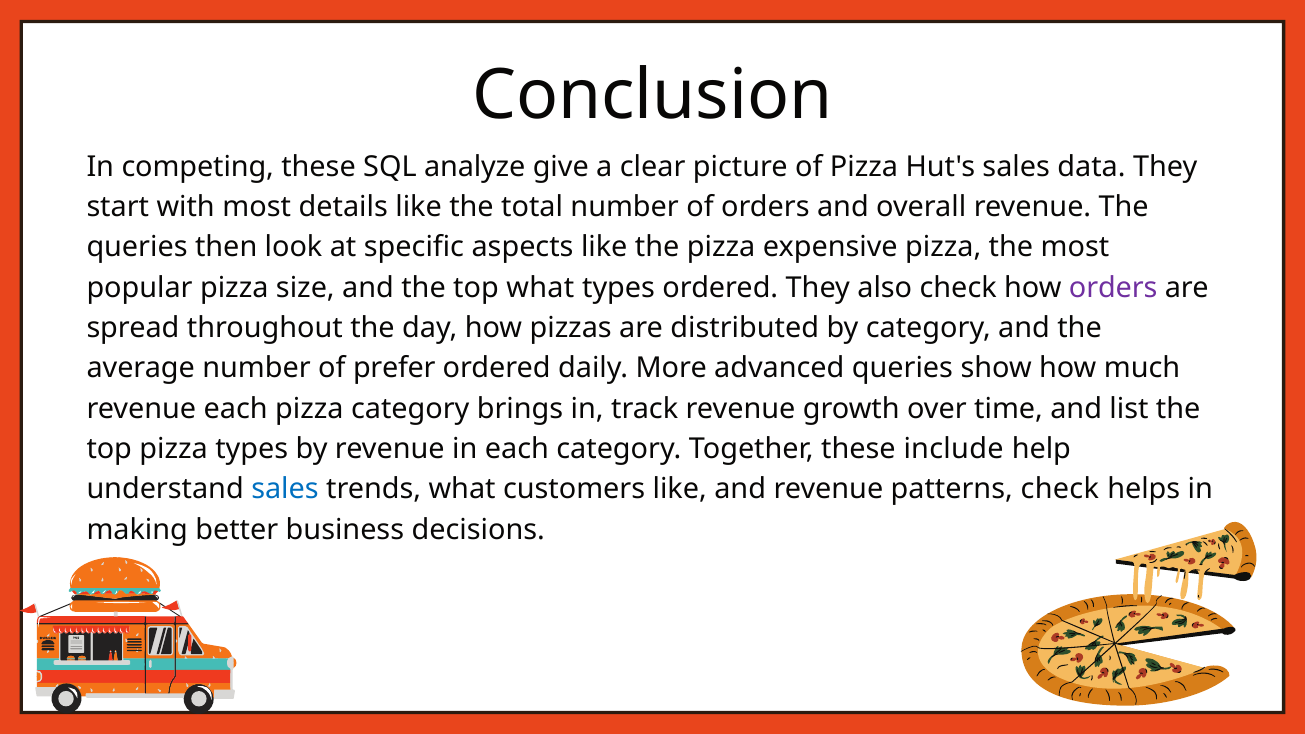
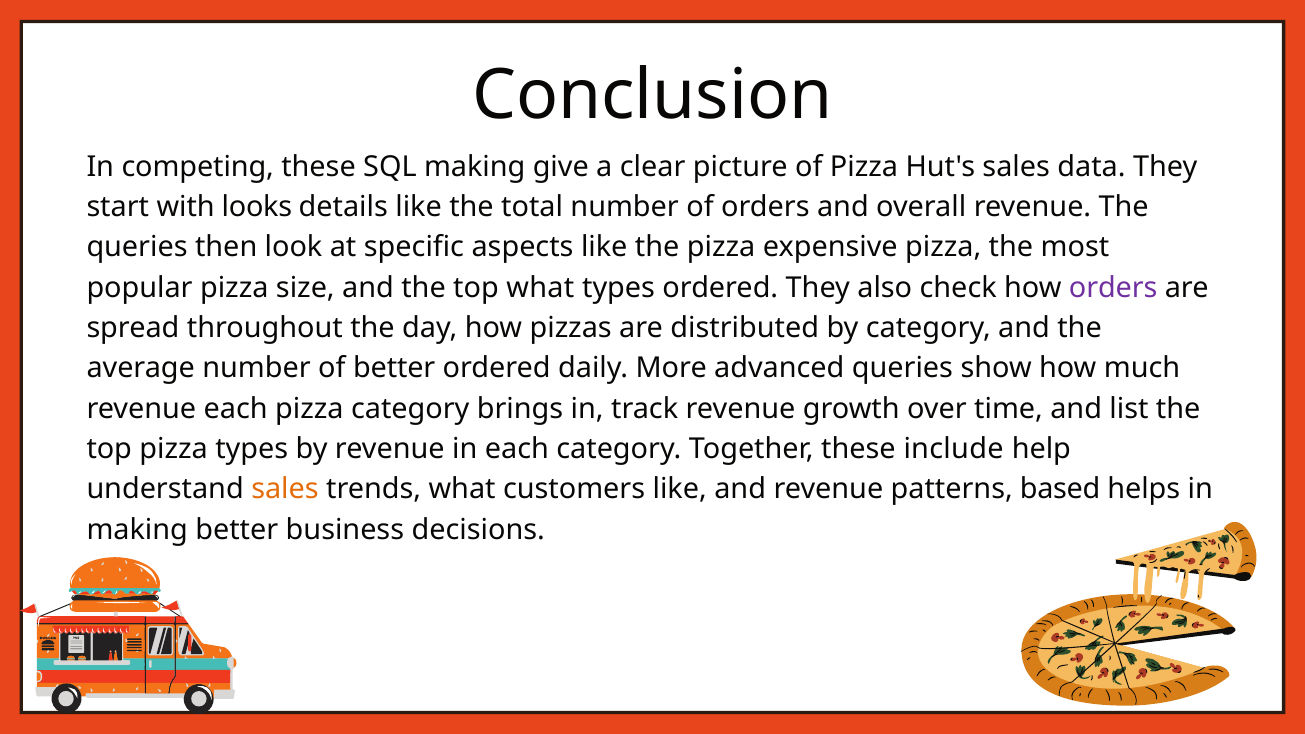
SQL analyze: analyze -> making
with most: most -> looks
of prefer: prefer -> better
sales at (285, 489) colour: blue -> orange
patterns check: check -> based
